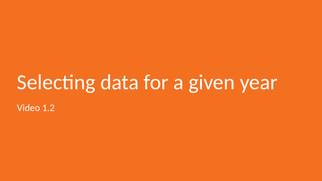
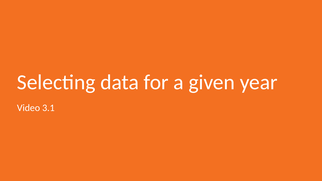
1.2: 1.2 -> 3.1
